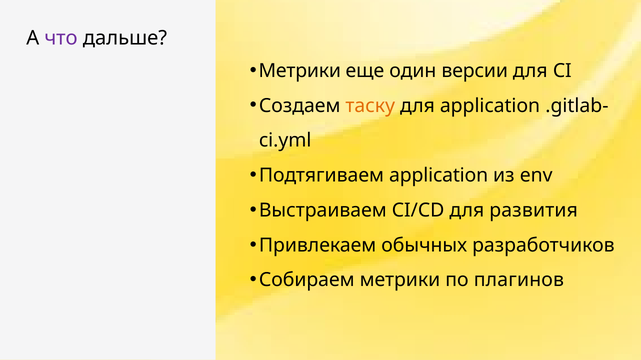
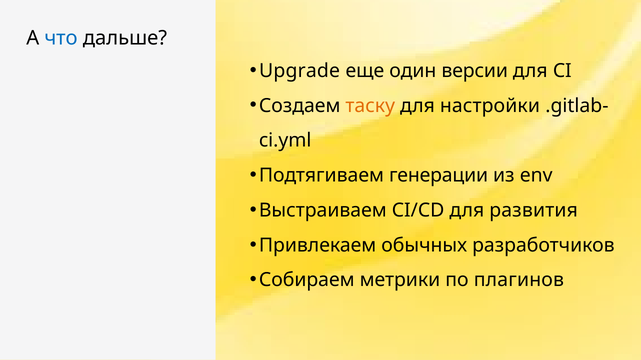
что colour: purple -> blue
Метрики at (300, 71): Метрики -> Upgrade
для application: application -> настройки
Подтягиваем application: application -> генерации
